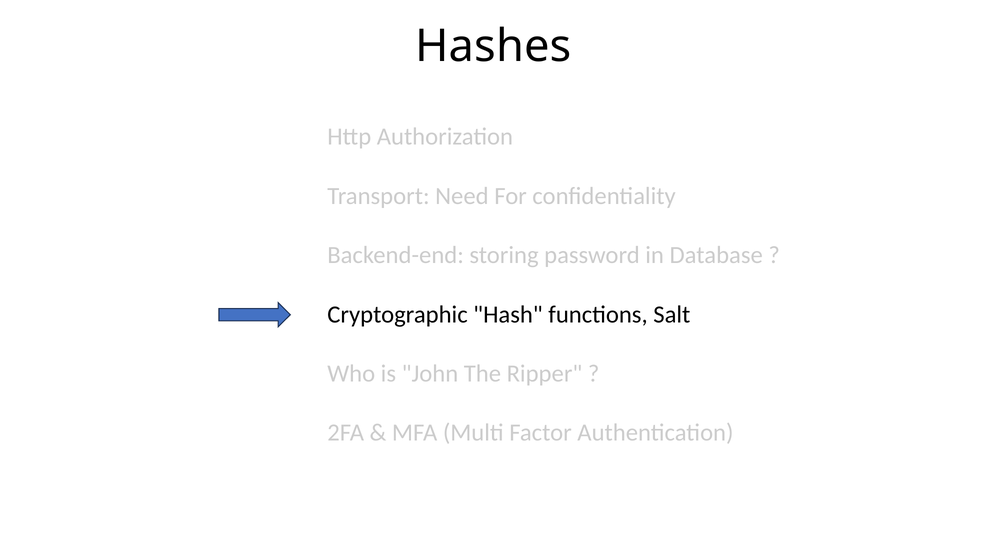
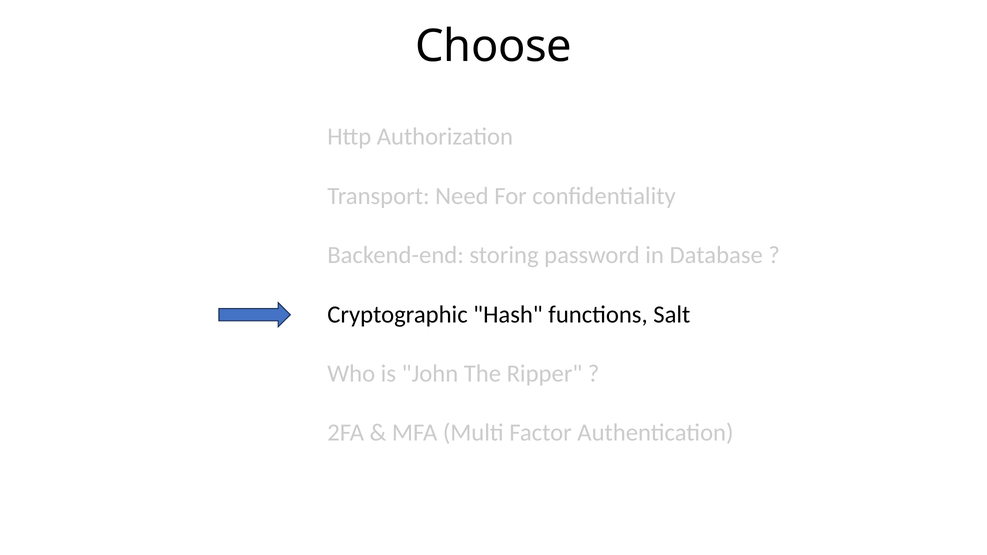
Hashes: Hashes -> Choose
